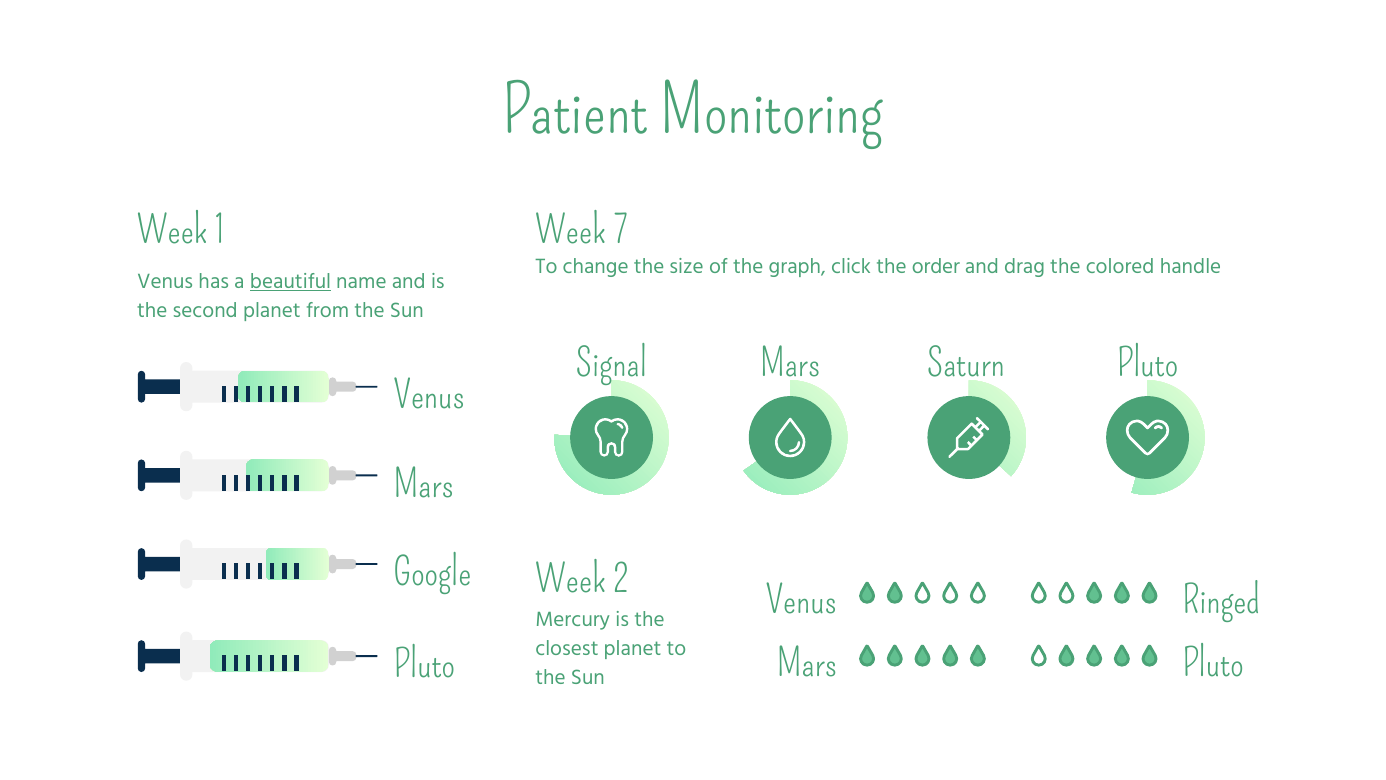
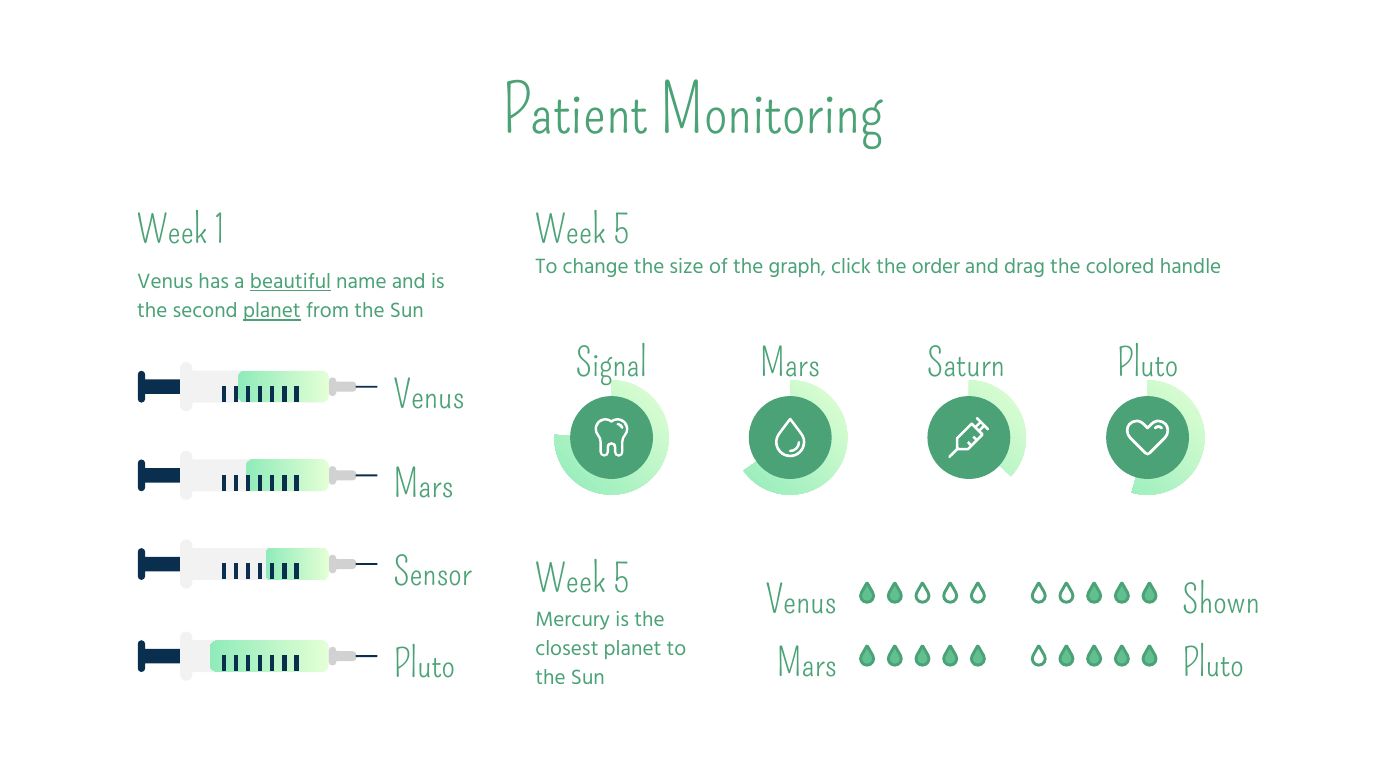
1 Week 7: 7 -> 5
planet at (272, 311) underline: none -> present
Google: Google -> Sensor
2 at (621, 580): 2 -> 5
Ringed: Ringed -> Shown
